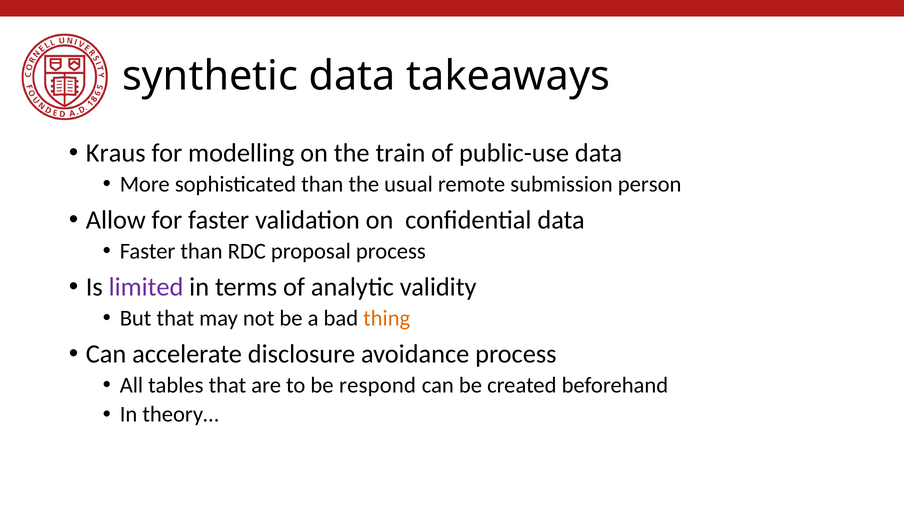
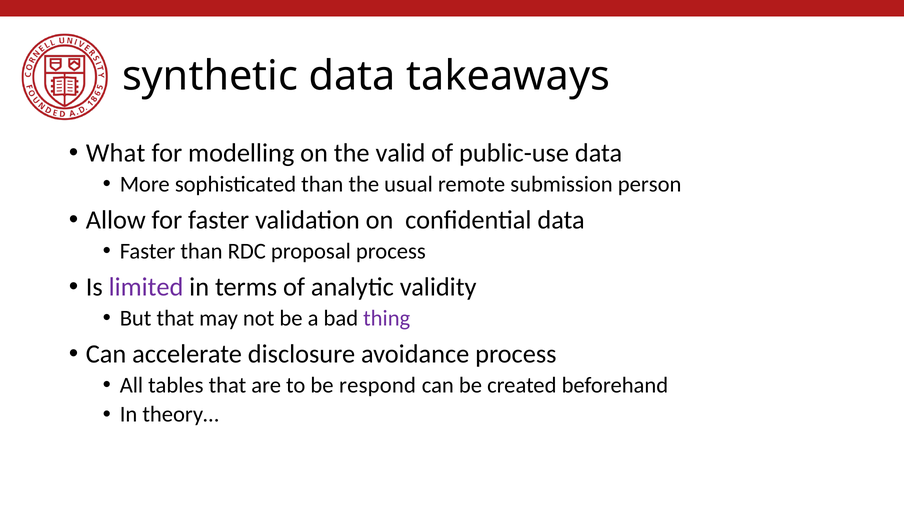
Kraus: Kraus -> What
train: train -> valid
thing colour: orange -> purple
